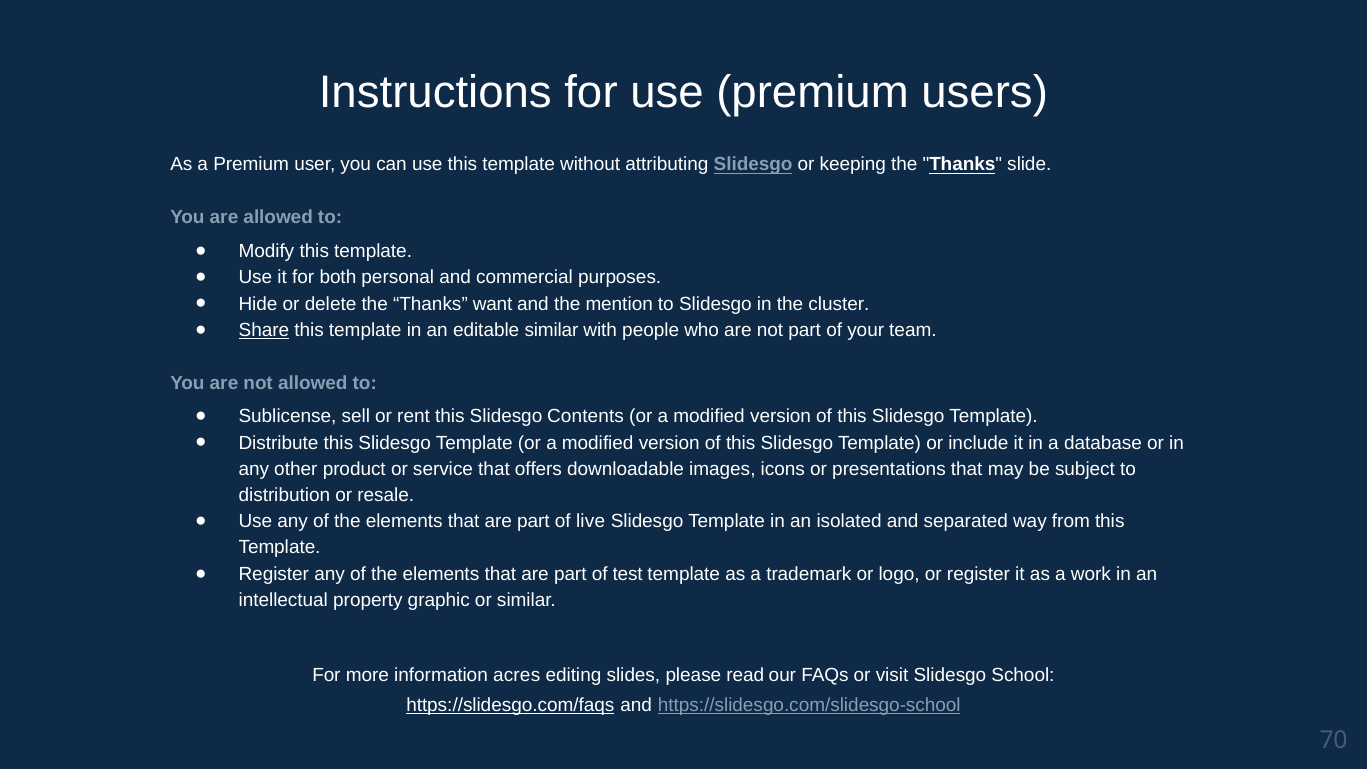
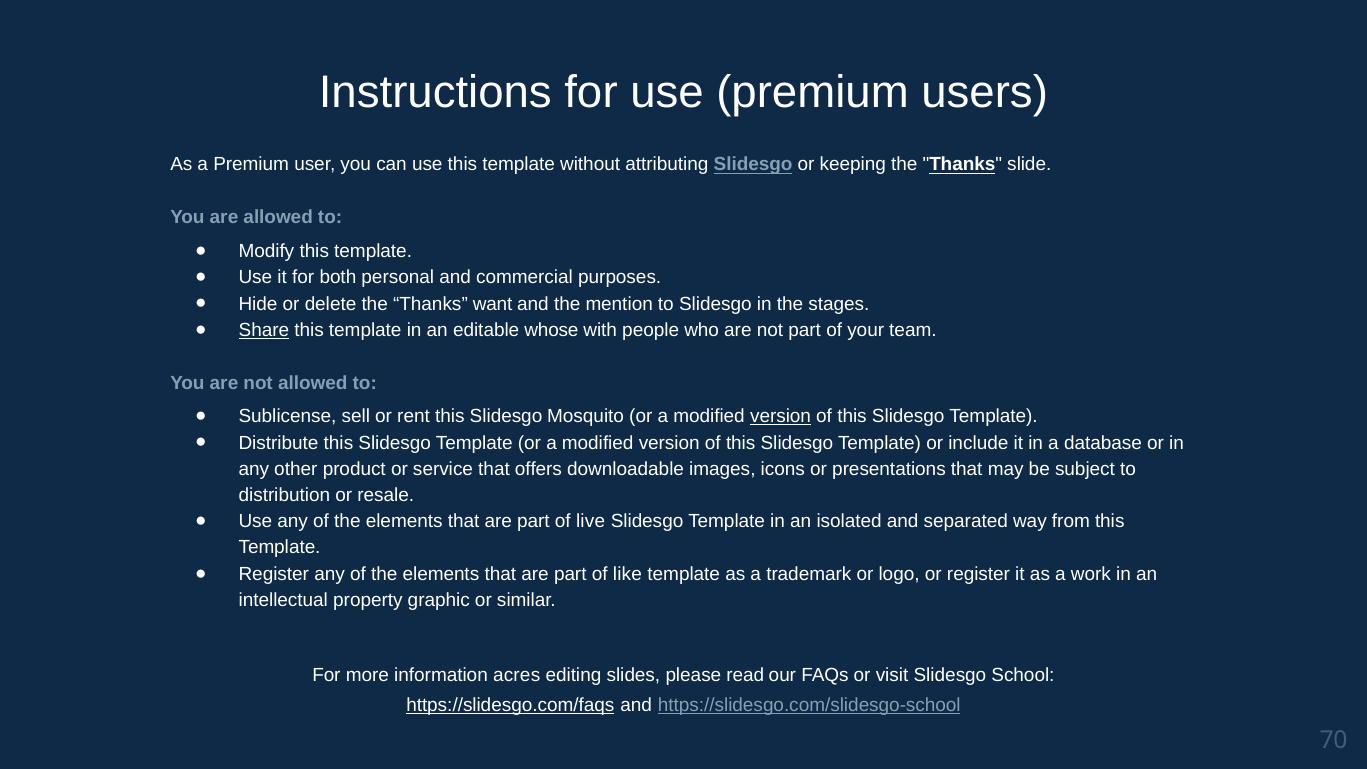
cluster: cluster -> stages
editable similar: similar -> whose
Contents: Contents -> Mosquito
version at (781, 417) underline: none -> present
test: test -> like
